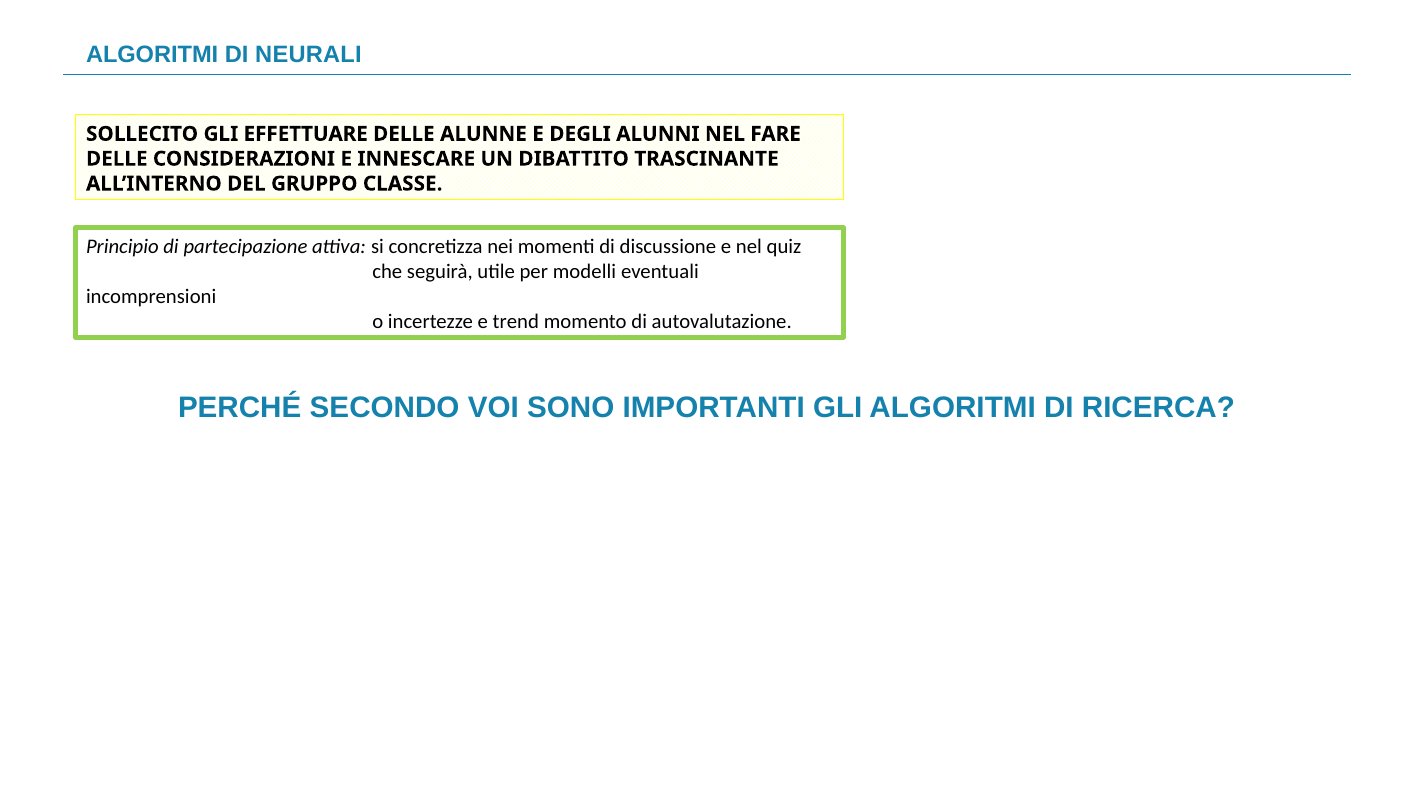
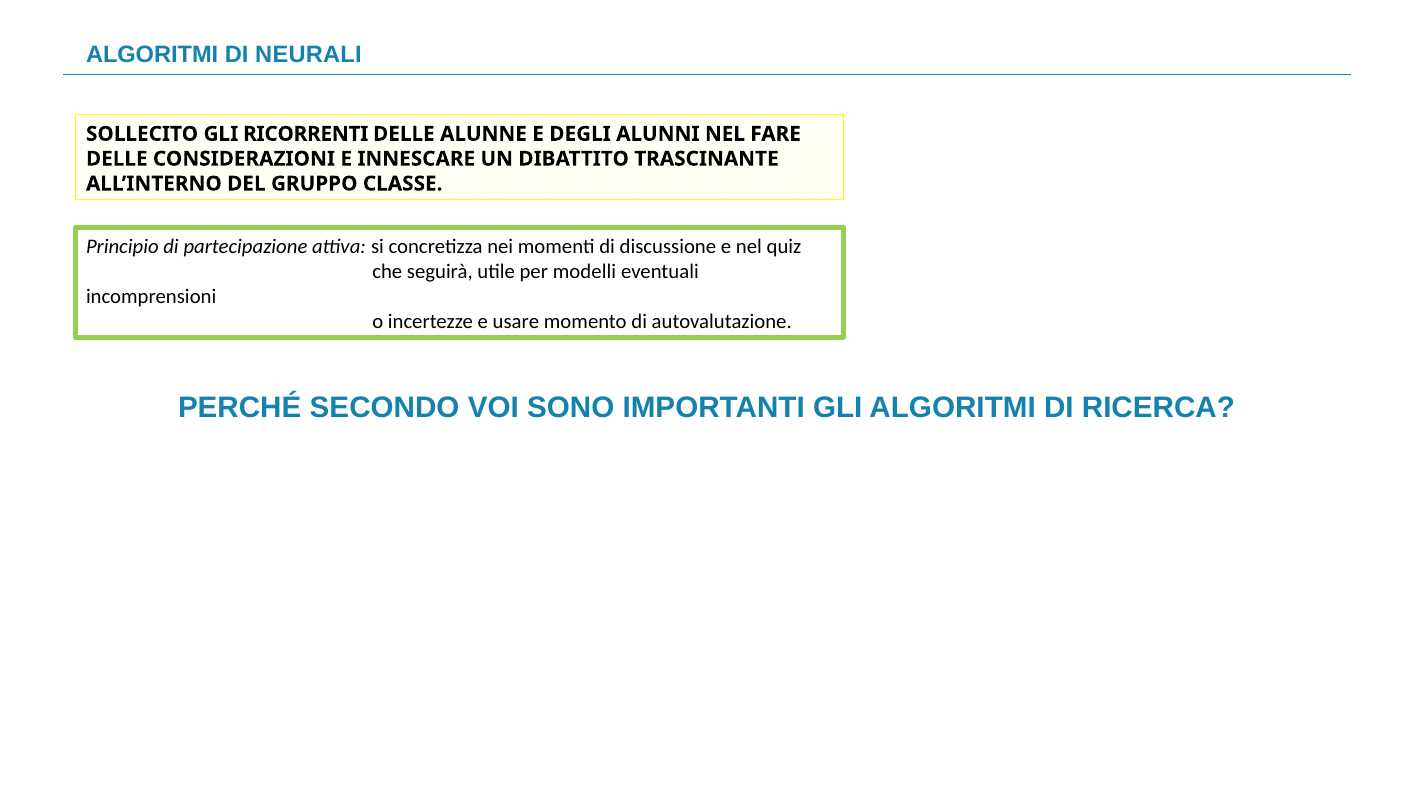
EFFETTUARE: EFFETTUARE -> RICORRENTI
trend: trend -> usare
